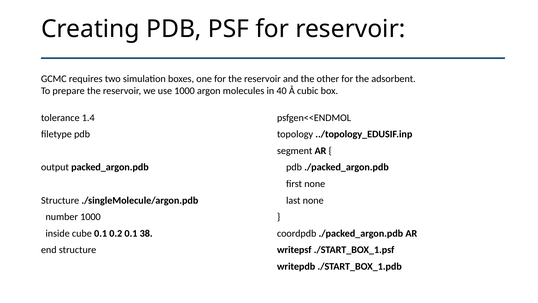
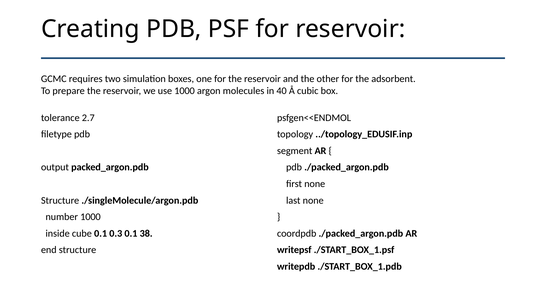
1.4: 1.4 -> 2.7
0.2: 0.2 -> 0.3
